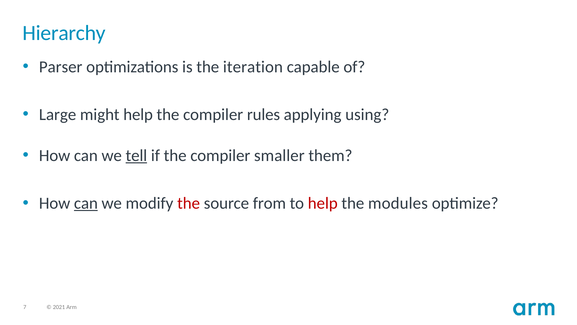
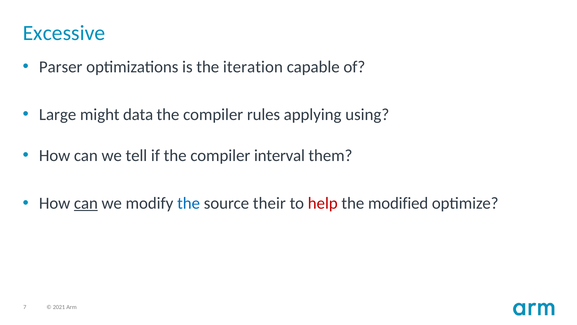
Hierarchy: Hierarchy -> Excessive
might help: help -> data
tell underline: present -> none
smaller: smaller -> interval
the at (189, 203) colour: red -> blue
from: from -> their
modules: modules -> modified
